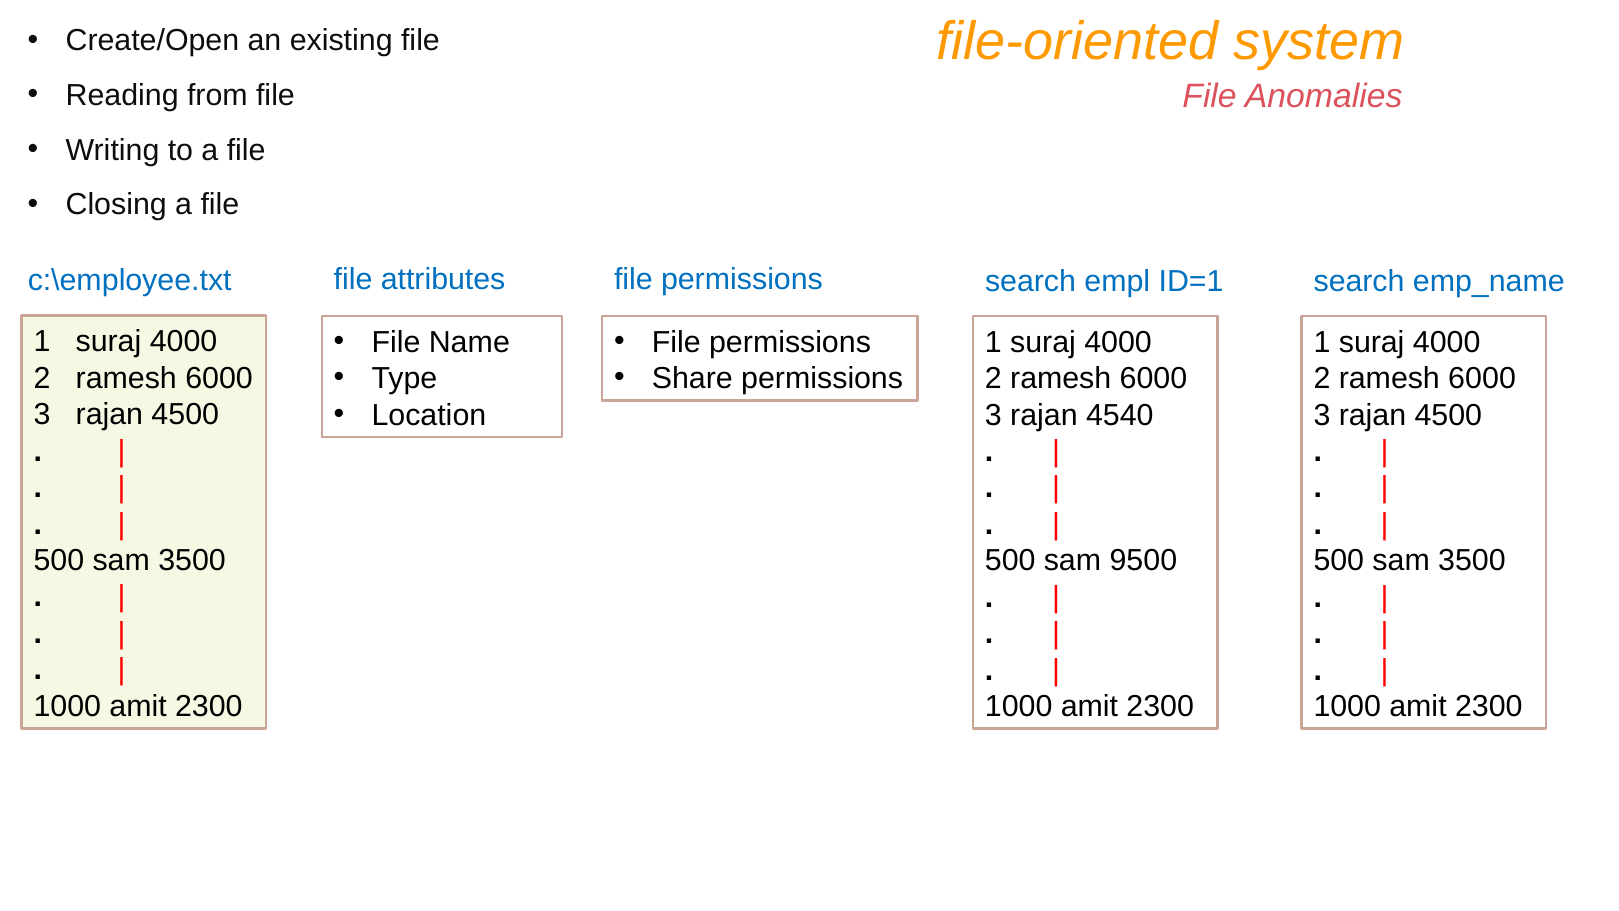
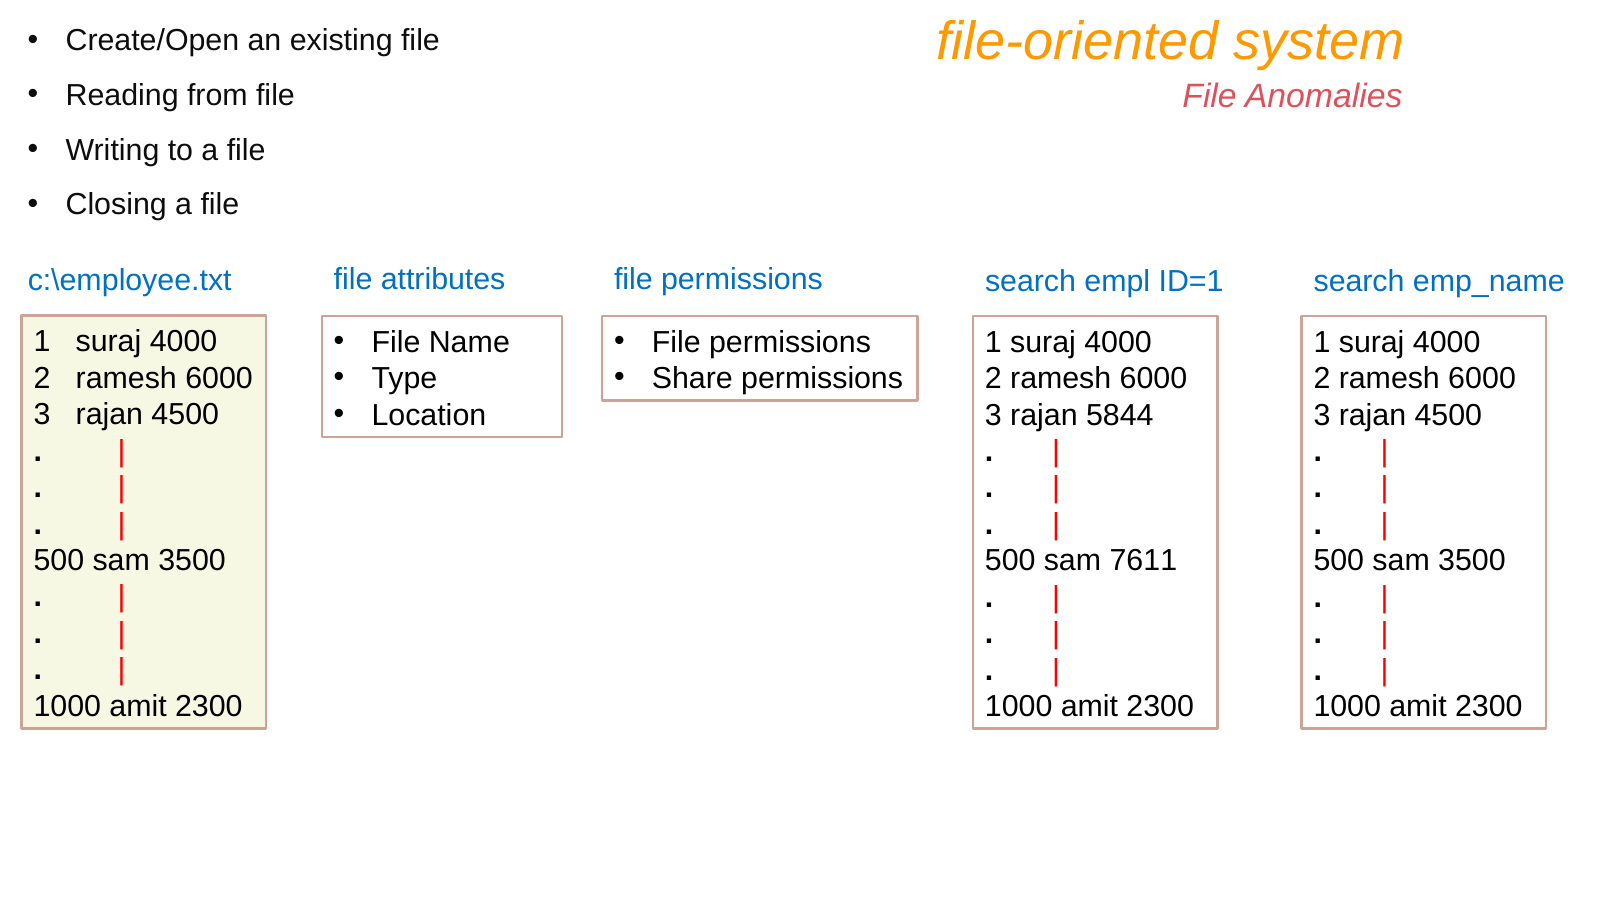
4540: 4540 -> 5844
9500: 9500 -> 7611
